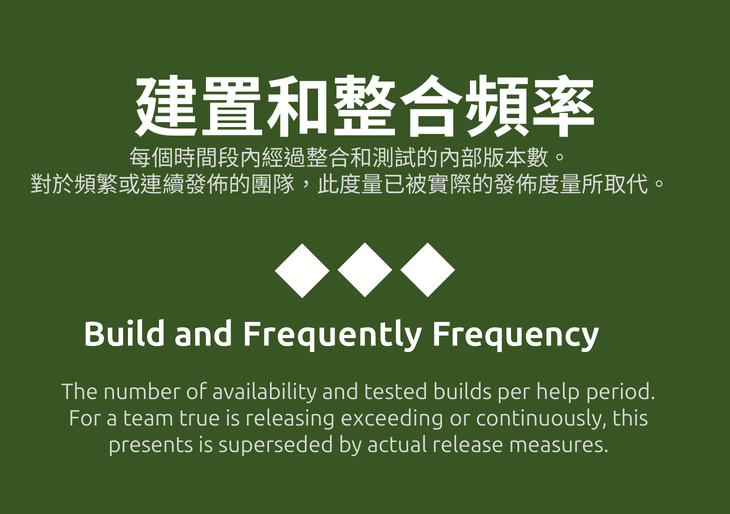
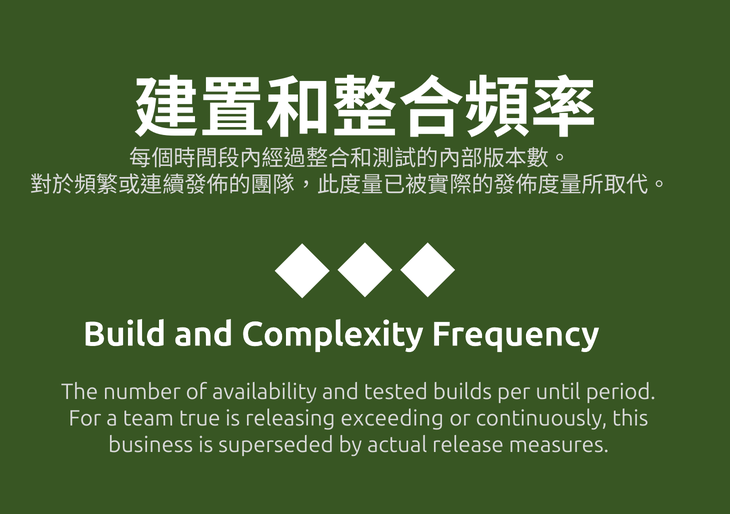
Frequently: Frequently -> Complexity
help: help -> until
presents: presents -> business
